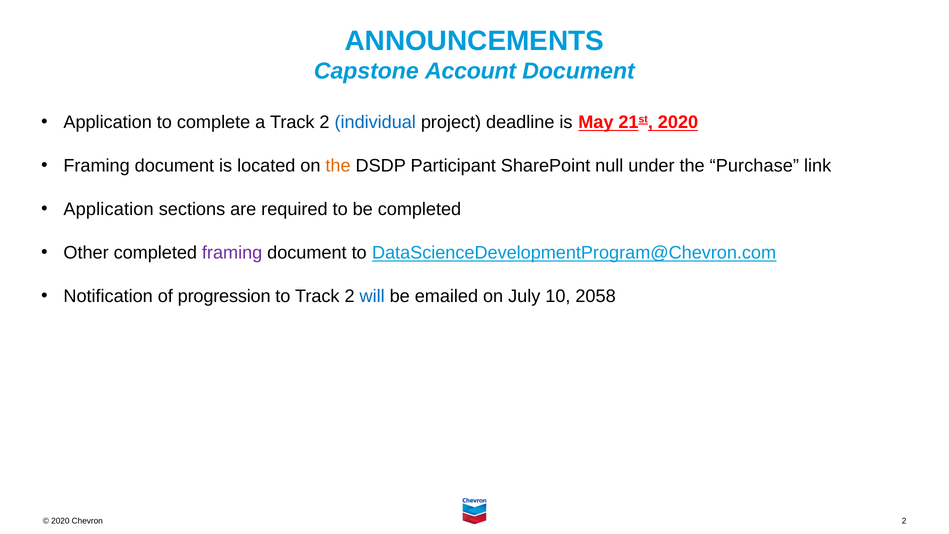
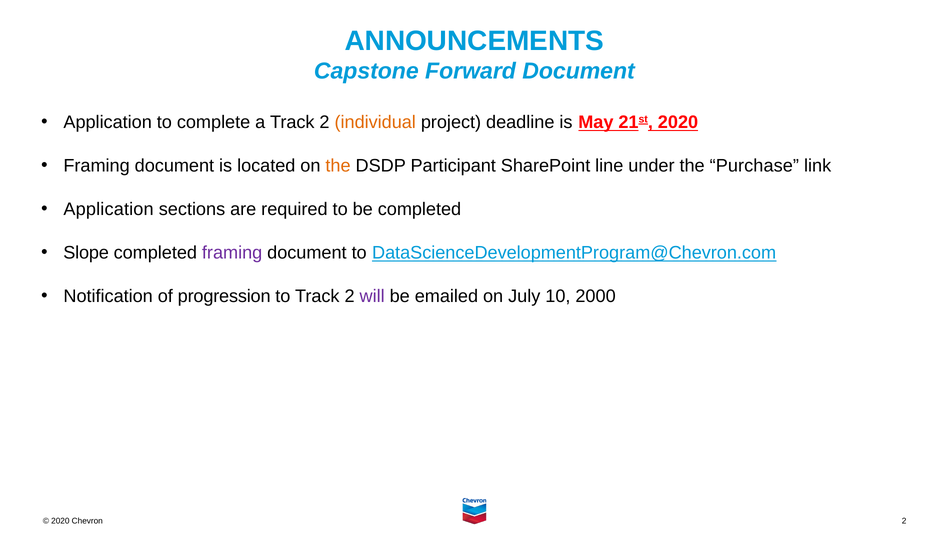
Account: Account -> Forward
individual colour: blue -> orange
null: null -> line
Other: Other -> Slope
will colour: blue -> purple
2058: 2058 -> 2000
